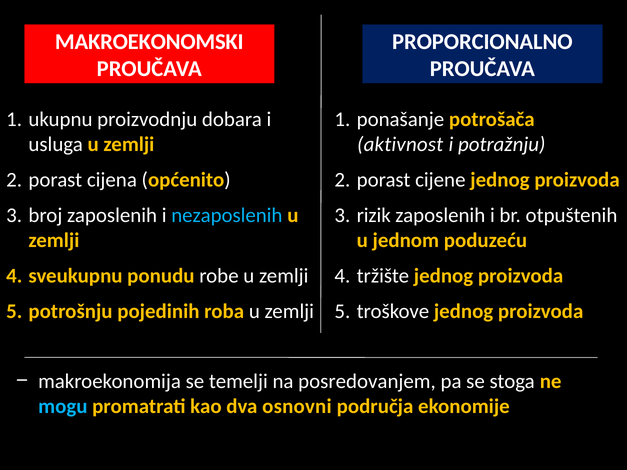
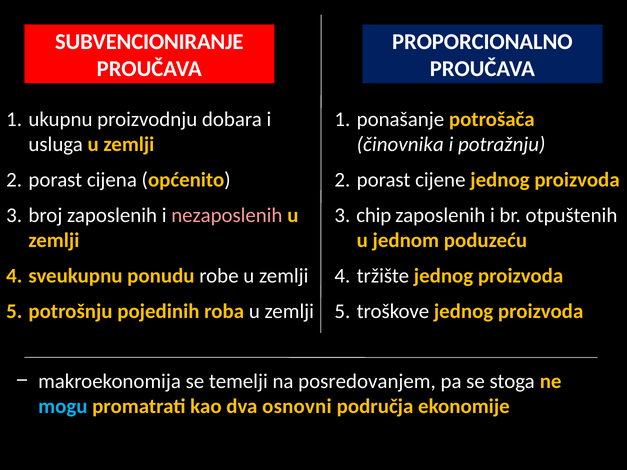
MAKROEKONOMSKI: MAKROEKONOMSKI -> SUBVENCIONIRANJE
aktivnost: aktivnost -> činovnika
nezaposlenih colour: light blue -> pink
rizik: rizik -> chip
